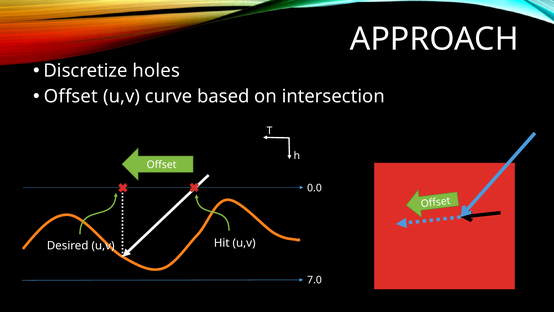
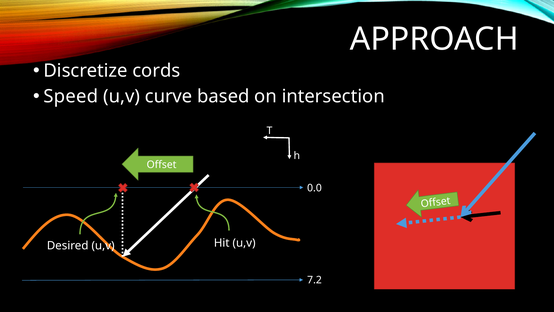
holes: holes -> cords
Offset at (71, 96): Offset -> Speed
7.0: 7.0 -> 7.2
